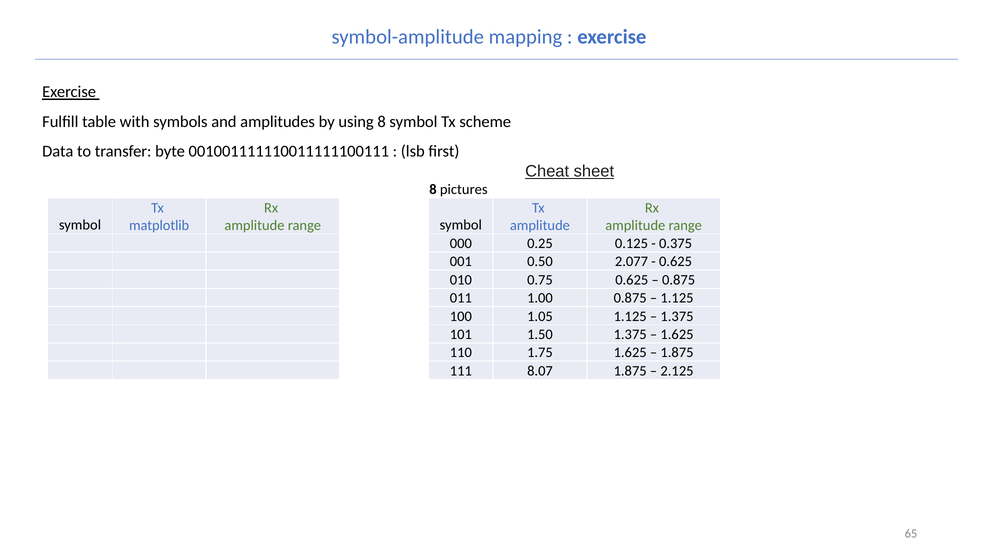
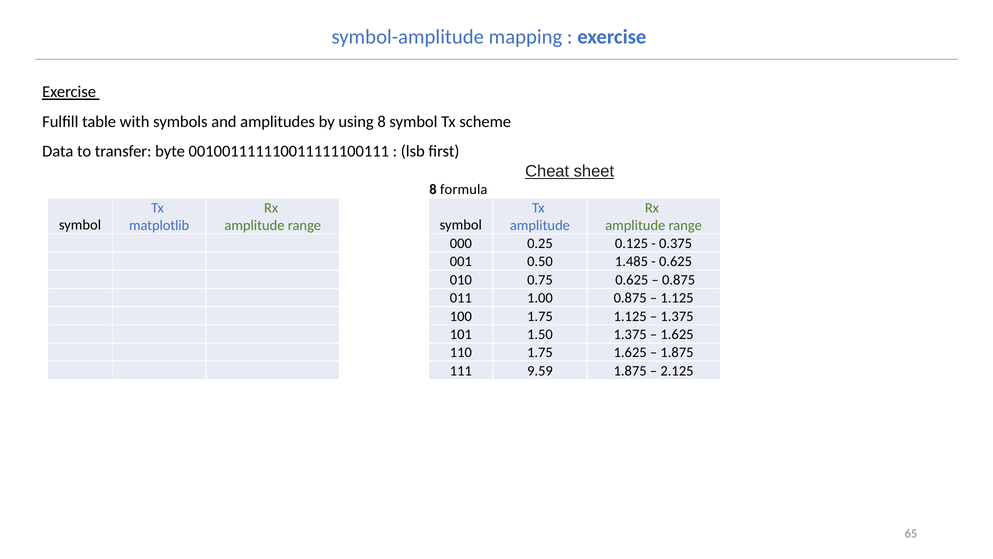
pictures: pictures -> formula
2.077: 2.077 -> 1.485
100 1.05: 1.05 -> 1.75
8.07: 8.07 -> 9.59
